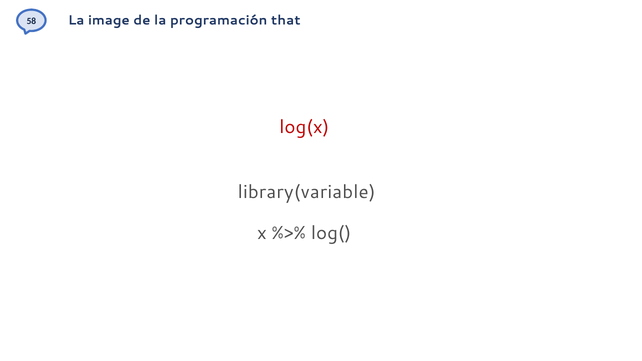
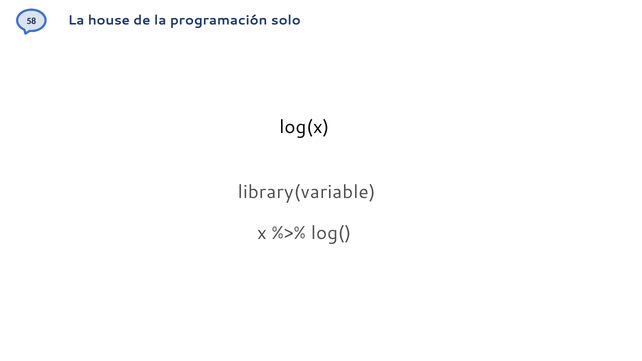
image: image -> house
that: that -> solo
log(x colour: red -> black
